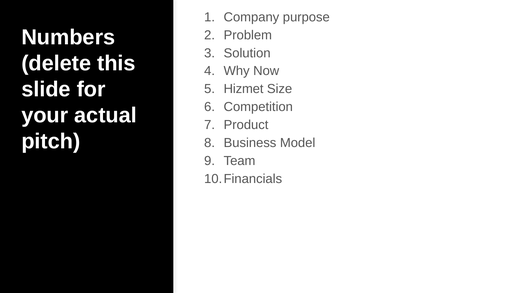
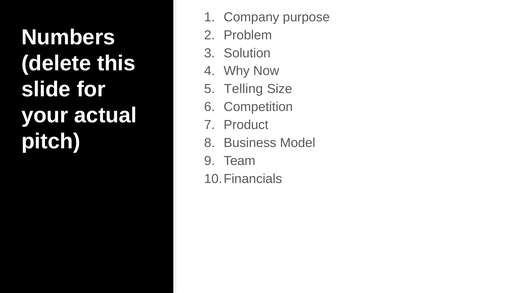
Hizmet: Hizmet -> Telling
